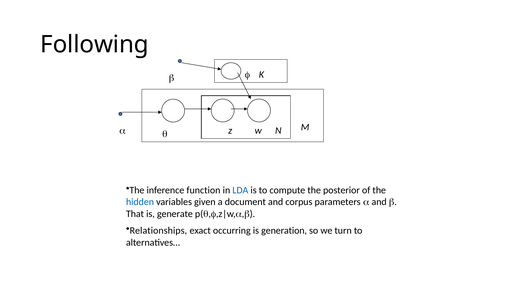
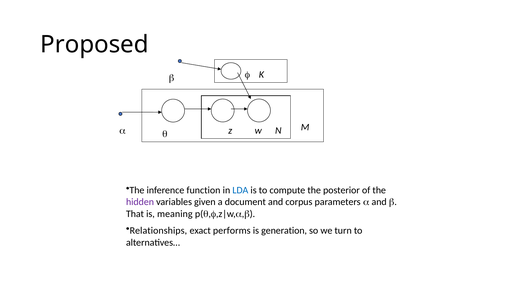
Following: Following -> Proposed
hidden colour: blue -> purple
generate: generate -> meaning
occurring: occurring -> performs
